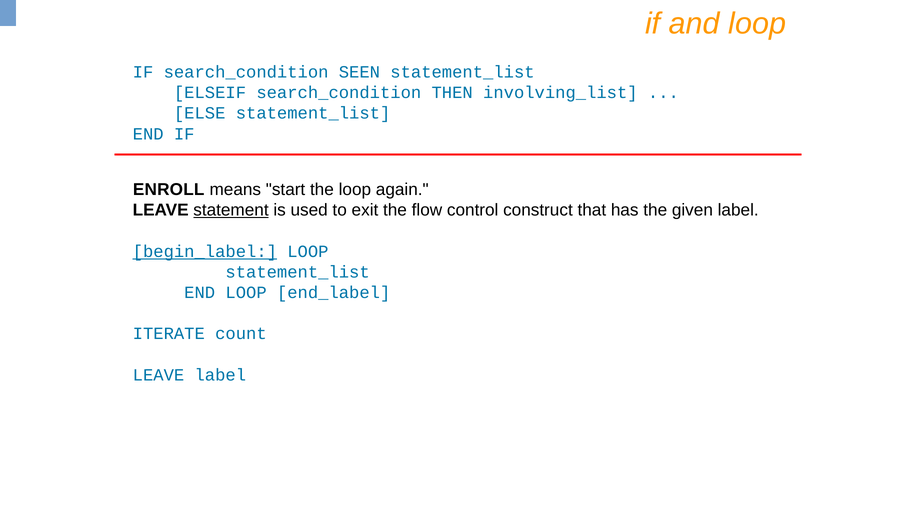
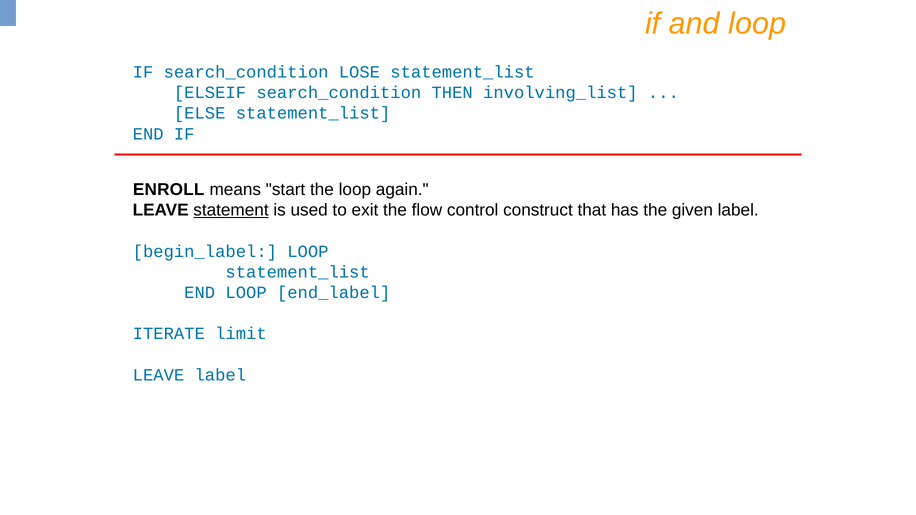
SEEN: SEEN -> LOSE
begin_label underline: present -> none
count: count -> limit
